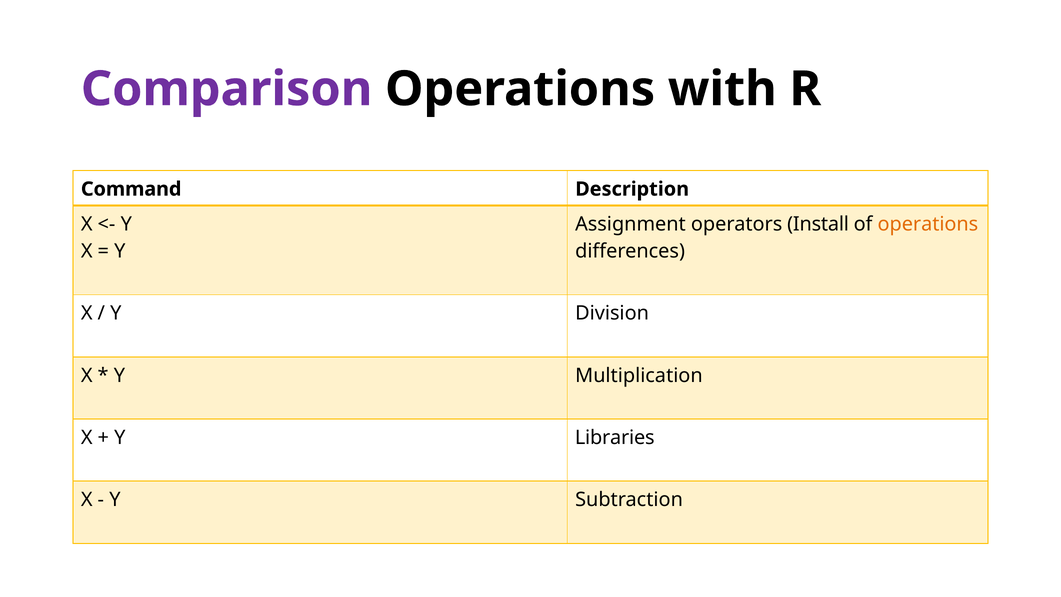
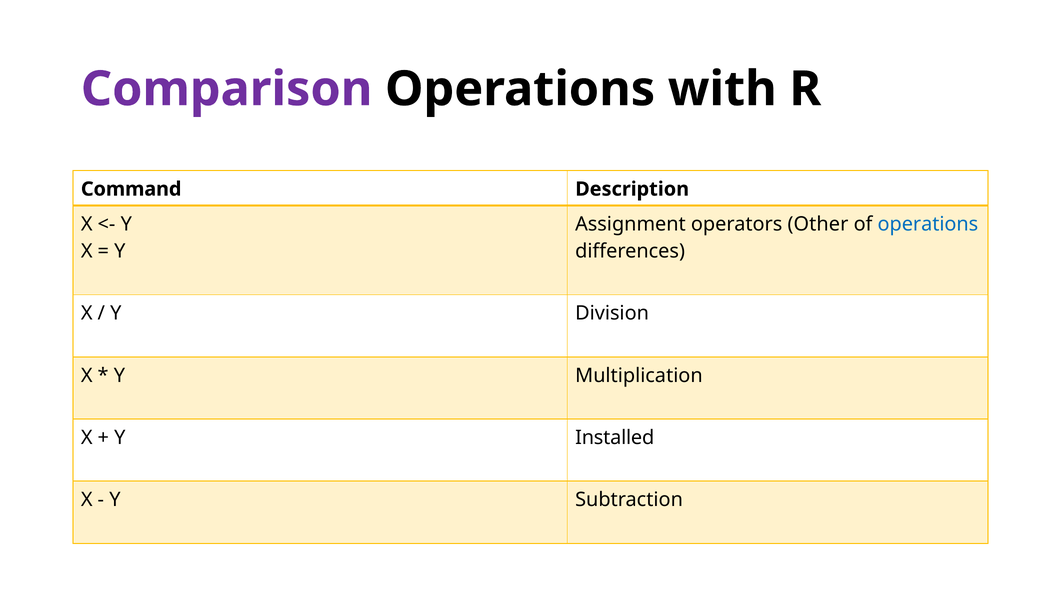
Install: Install -> Other
operations at (928, 224) colour: orange -> blue
Libraries: Libraries -> Installed
